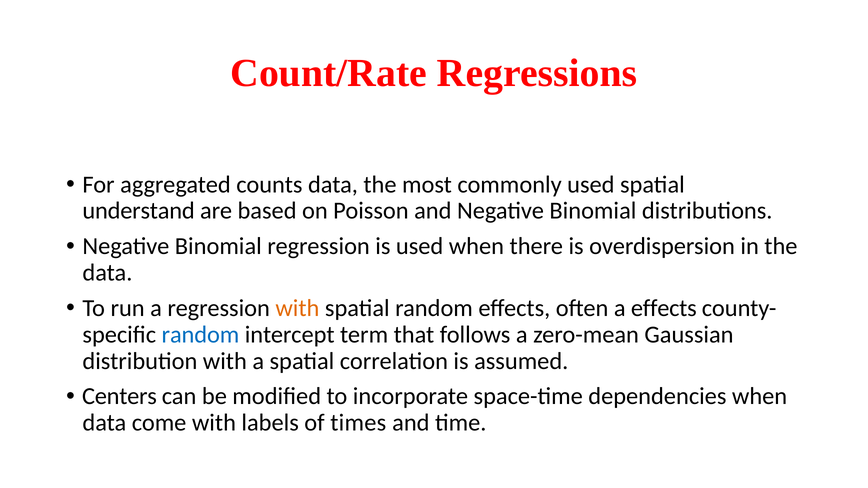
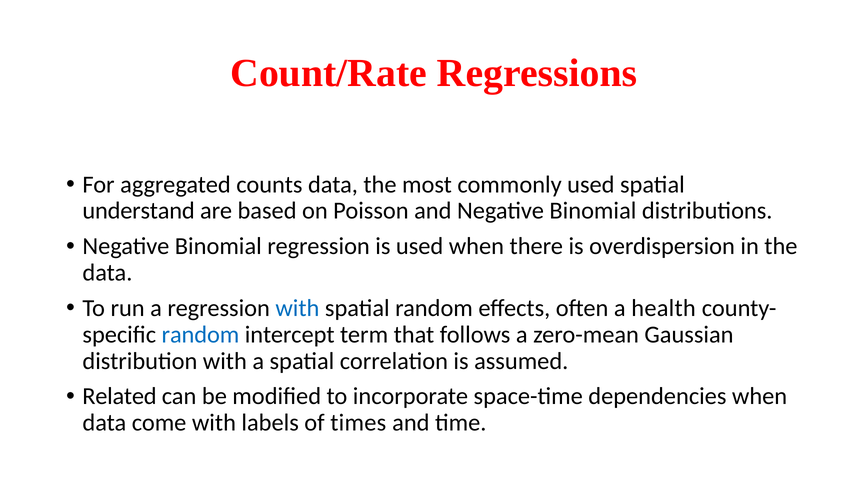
with at (297, 308) colour: orange -> blue
a effects: effects -> health
Centers: Centers -> Related
